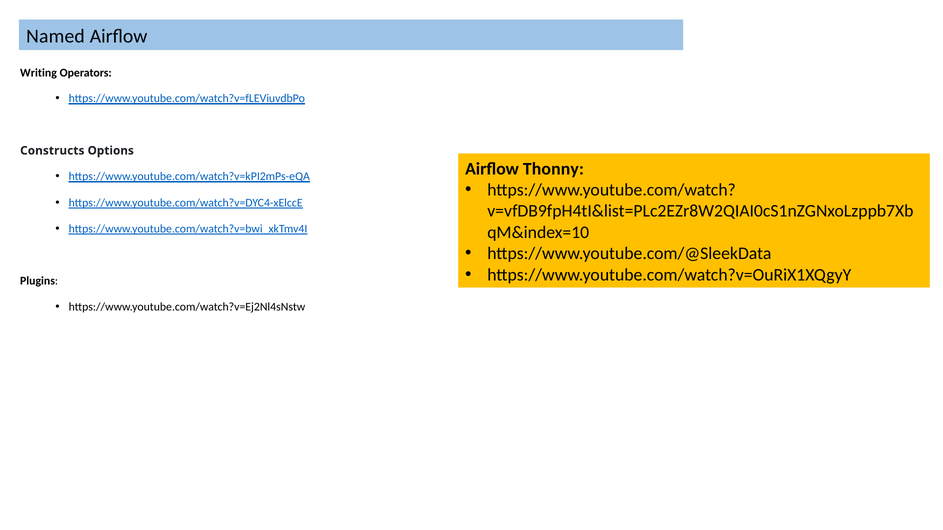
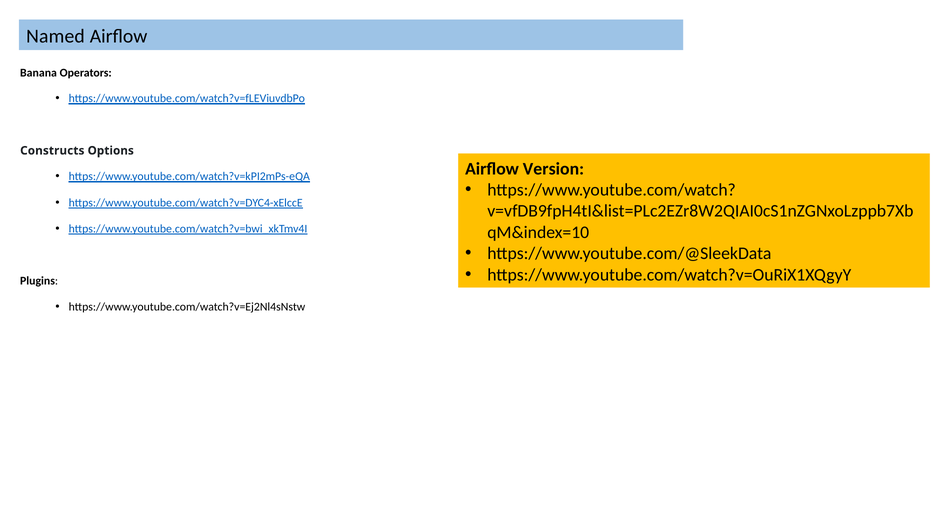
Writing: Writing -> Banana
Thonny: Thonny -> Version
